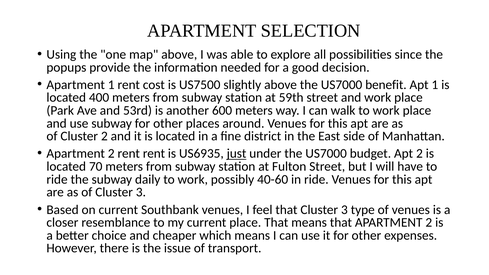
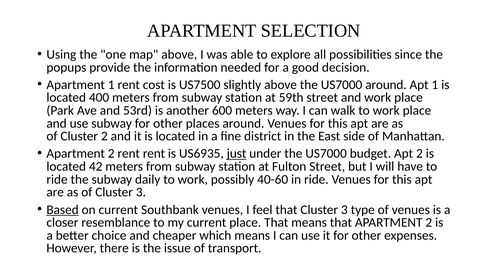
US7000 benefit: benefit -> around
70: 70 -> 42
Based underline: none -> present
